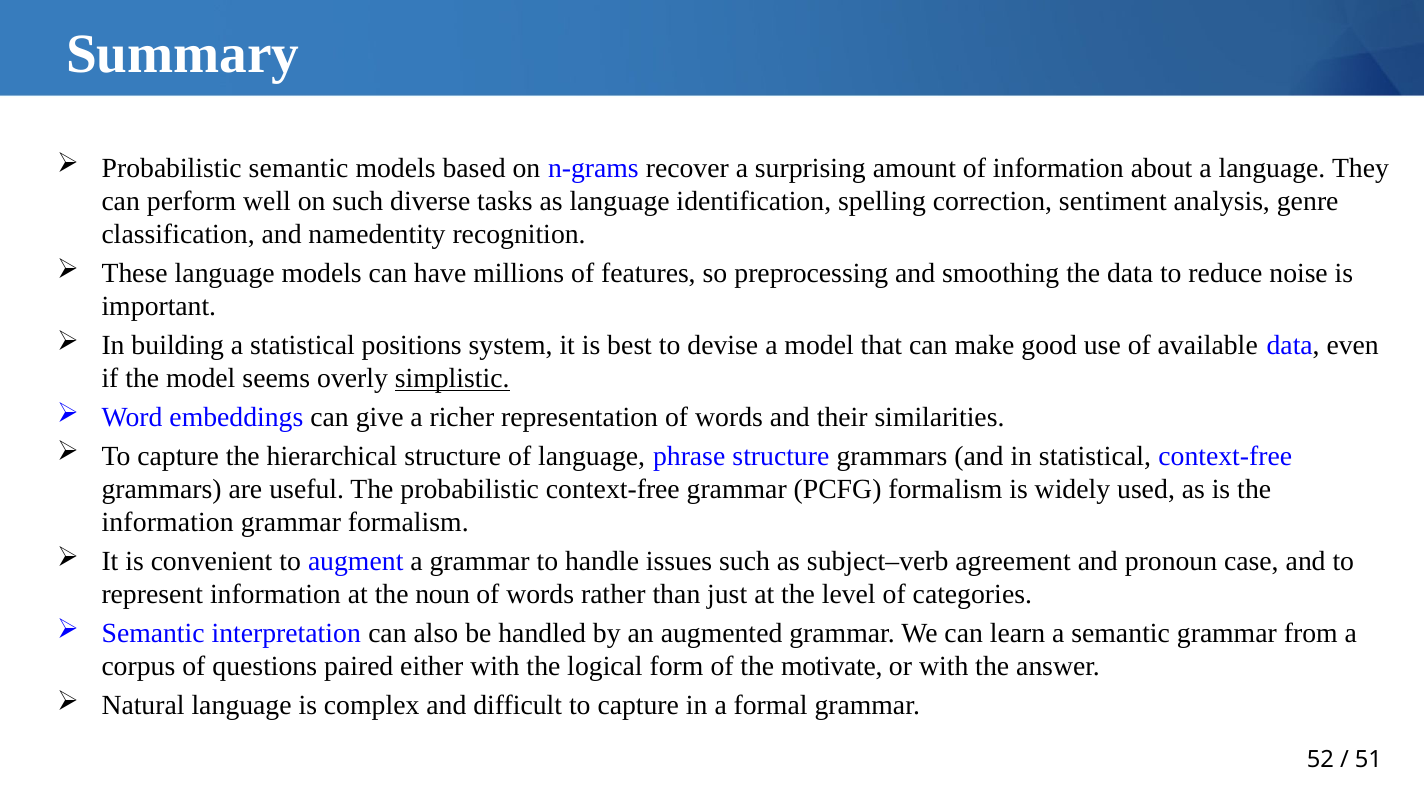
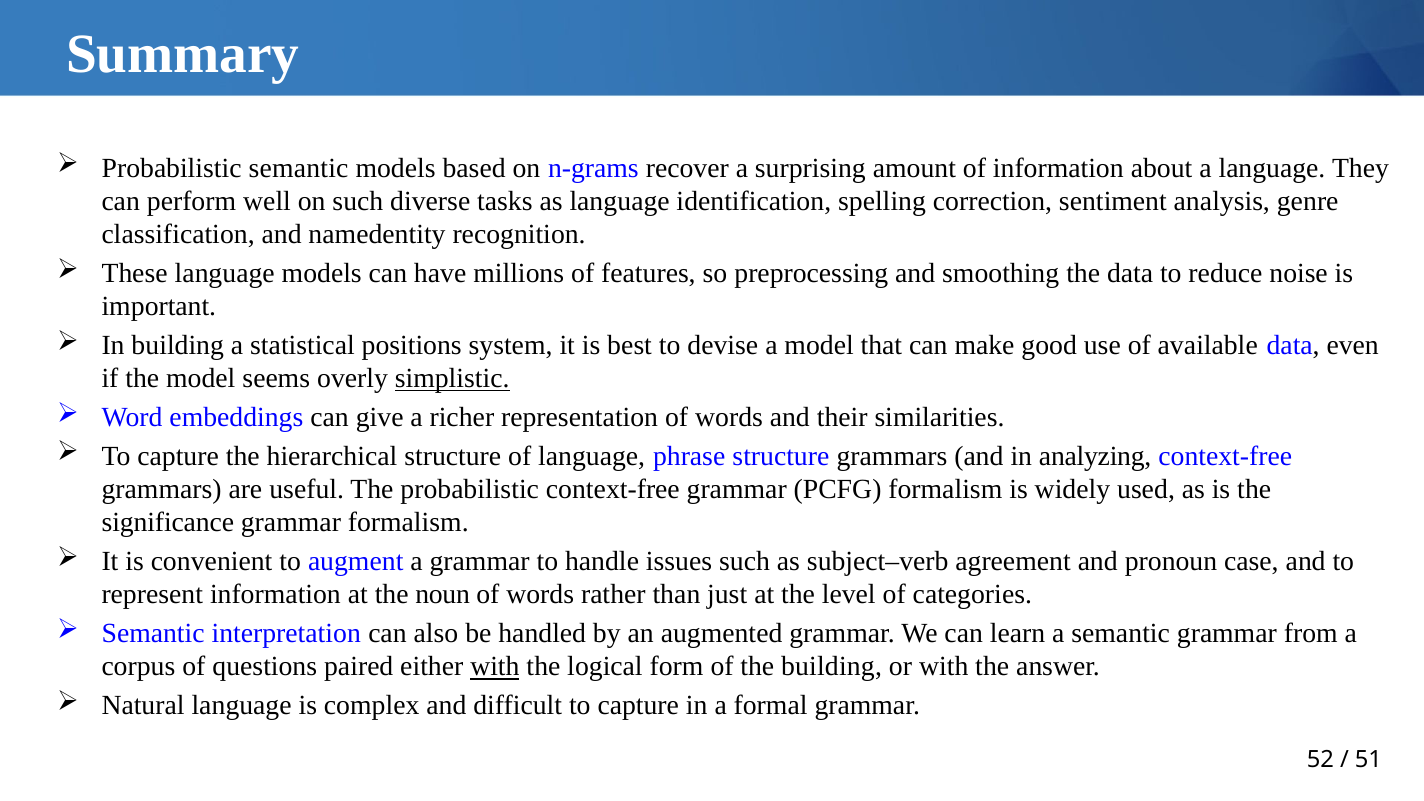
in statistical: statistical -> analyzing
information at (168, 523): information -> significance
with at (495, 667) underline: none -> present
the motivate: motivate -> building
